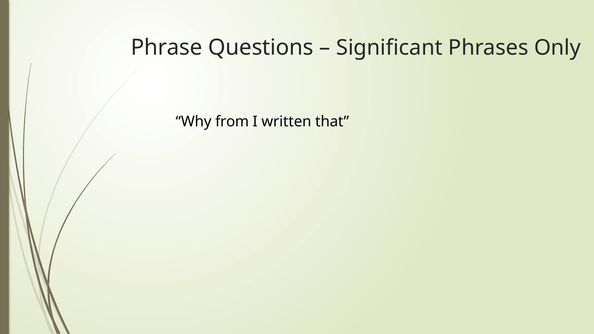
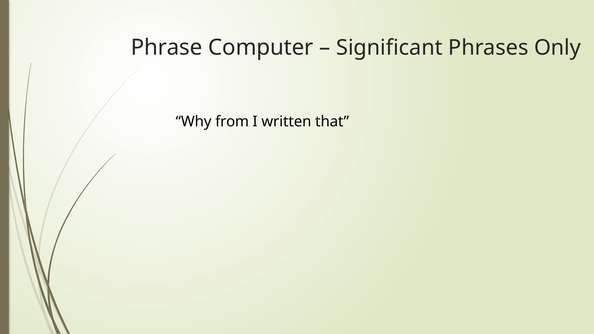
Questions: Questions -> Computer
